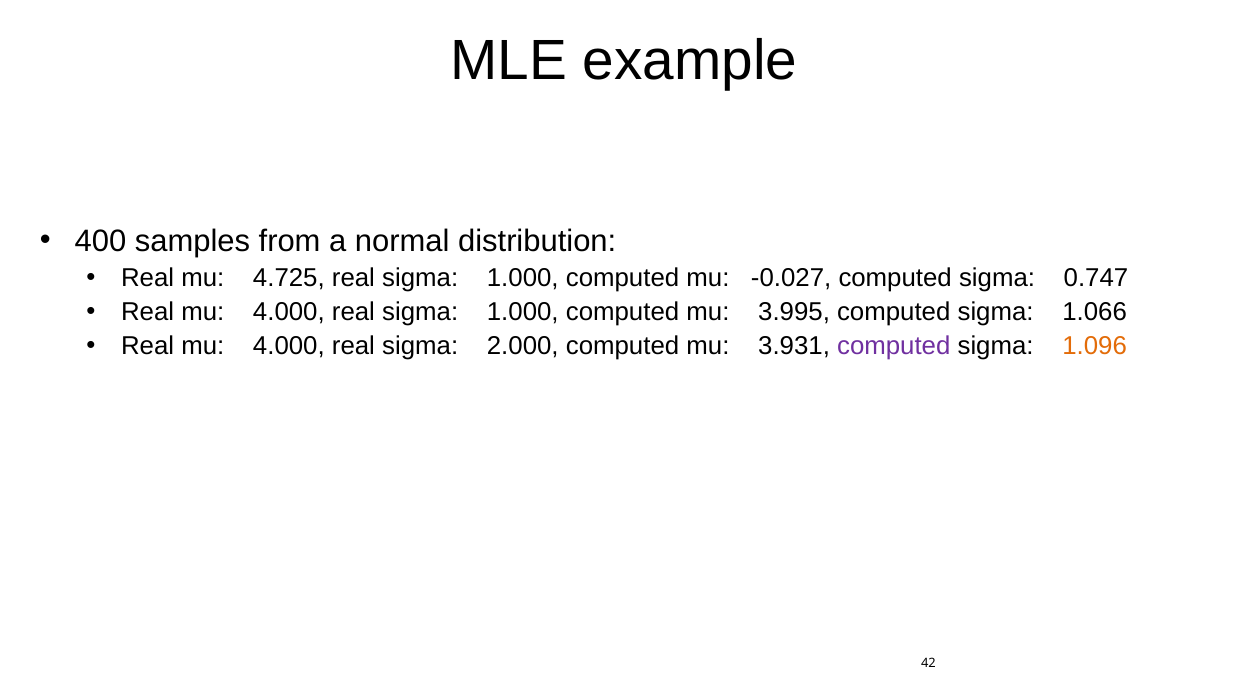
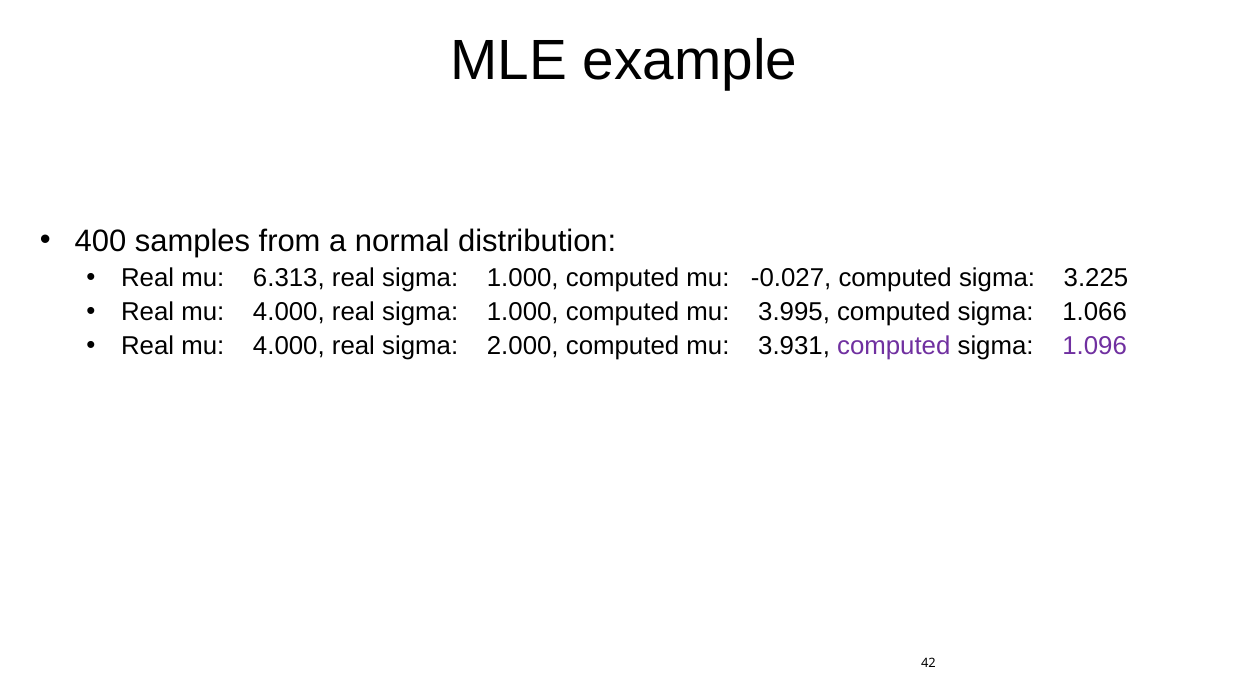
4.725: 4.725 -> 6.313
0.747: 0.747 -> 3.225
1.096 colour: orange -> purple
